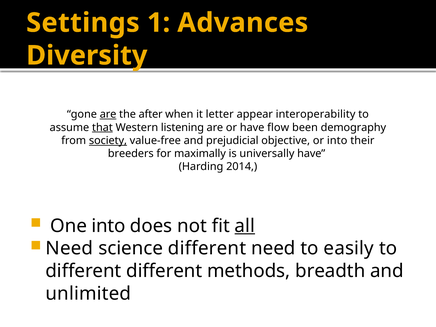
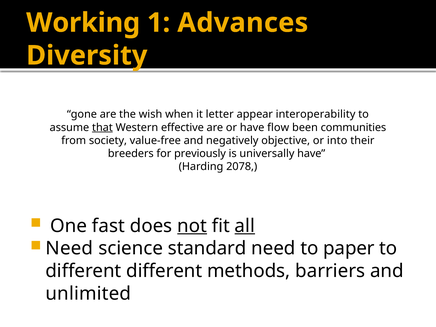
Settings: Settings -> Working
are at (108, 114) underline: present -> none
after: after -> wish
listening: listening -> effective
demography: demography -> communities
society underline: present -> none
prejudicial: prejudicial -> negatively
maximally: maximally -> previously
2014: 2014 -> 2078
One into: into -> fast
not underline: none -> present
science different: different -> standard
easily: easily -> paper
breadth: breadth -> barriers
